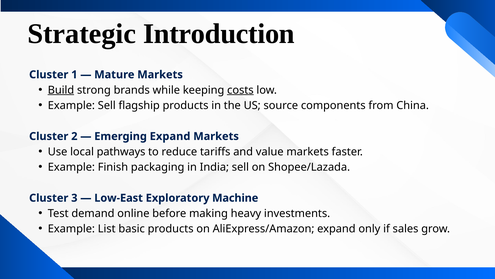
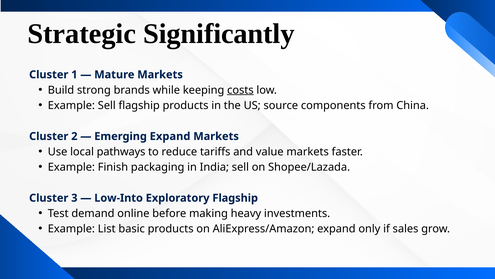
Introduction: Introduction -> Significantly
Build underline: present -> none
Low-East: Low-East -> Low-Into
Exploratory Machine: Machine -> Flagship
